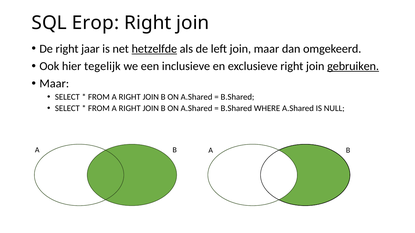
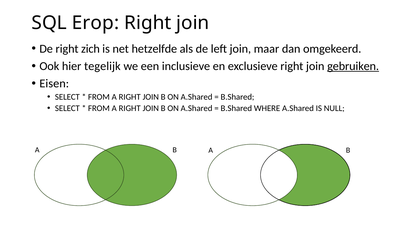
jaar: jaar -> zich
hetzelfde underline: present -> none
Maar at (54, 84): Maar -> Eisen
